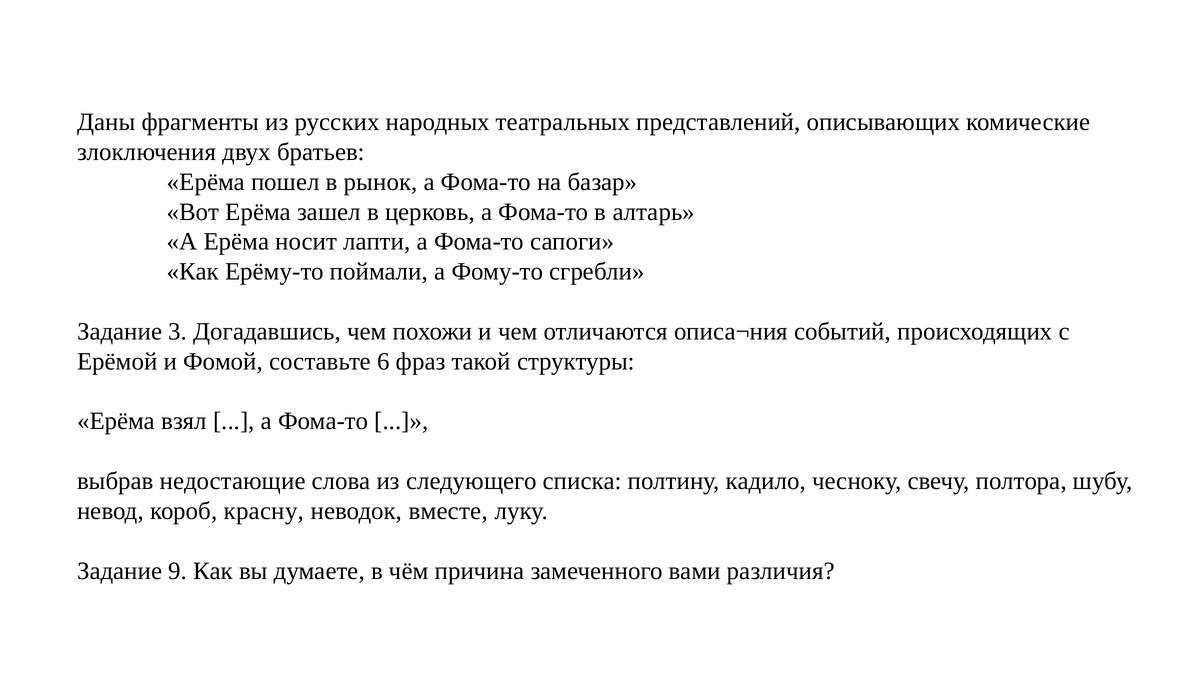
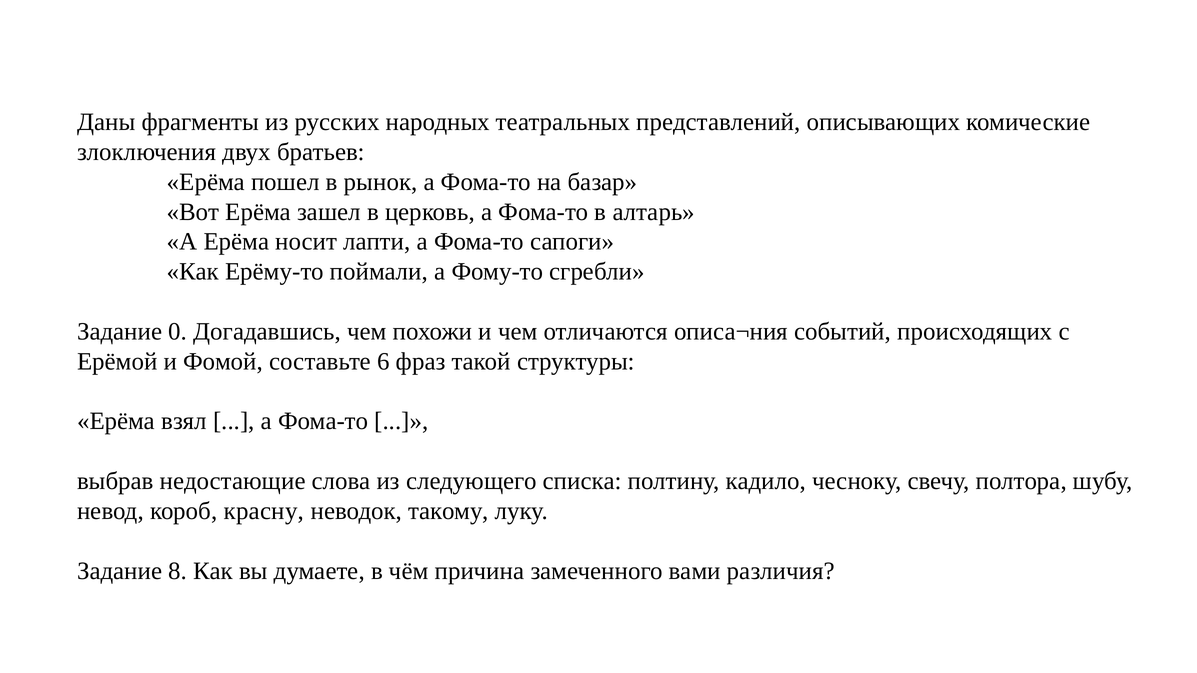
3: 3 -> 0
вместе: вместе -> такому
9: 9 -> 8
